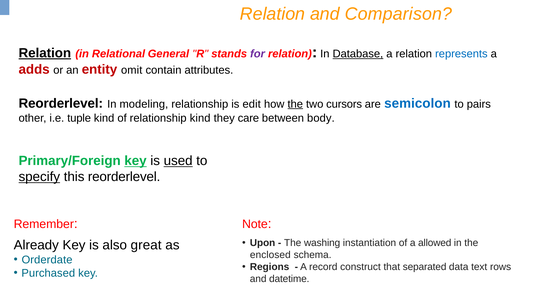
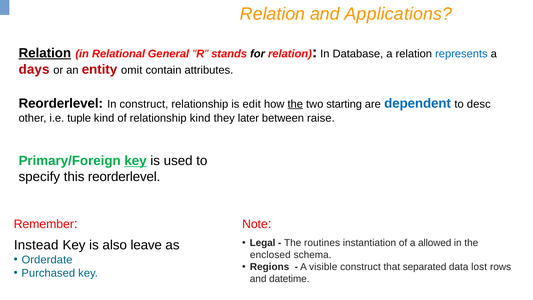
Comparison: Comparison -> Applications
for colour: purple -> black
Database underline: present -> none
adds: adds -> days
In modeling: modeling -> construct
cursors: cursors -> starting
semicolon: semicolon -> dependent
pairs: pairs -> desc
care: care -> later
body: body -> raise
used underline: present -> none
specify underline: present -> none
Upon: Upon -> Legal
washing: washing -> routines
Already: Already -> Instead
great: great -> leave
record: record -> visible
text: text -> lost
